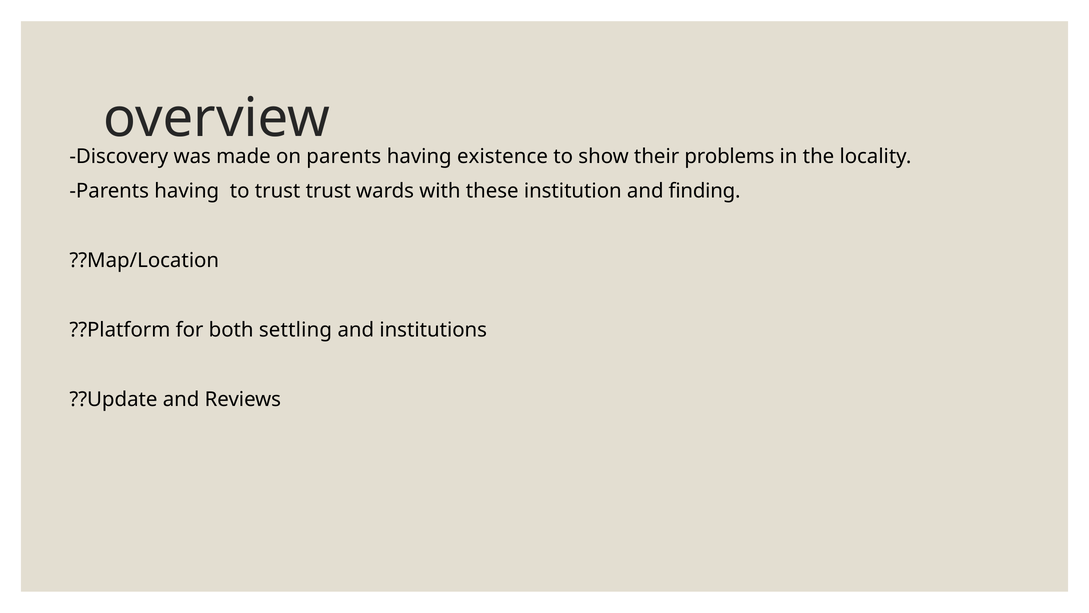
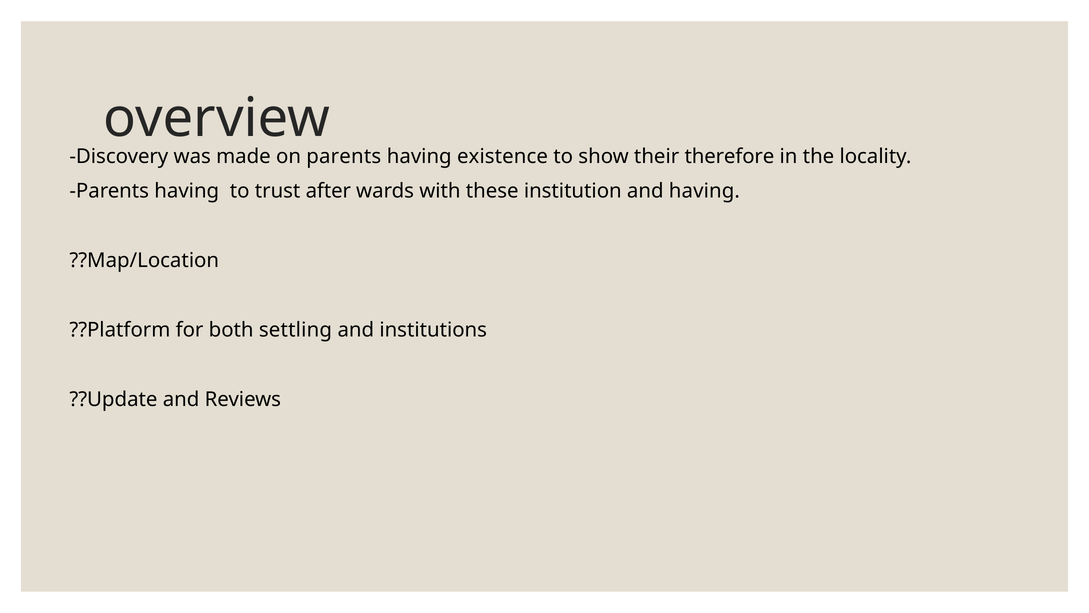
problems: problems -> therefore
trust trust: trust -> after
and finding: finding -> having
